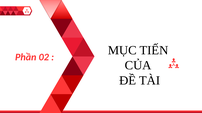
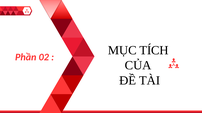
TIẾN: TIẾN -> TÍCH
